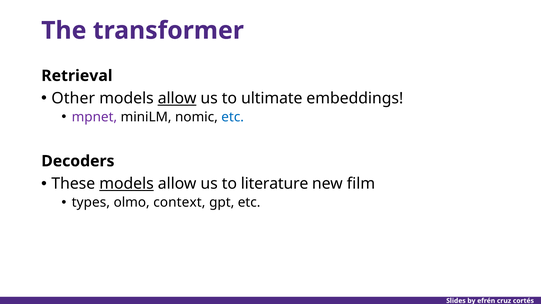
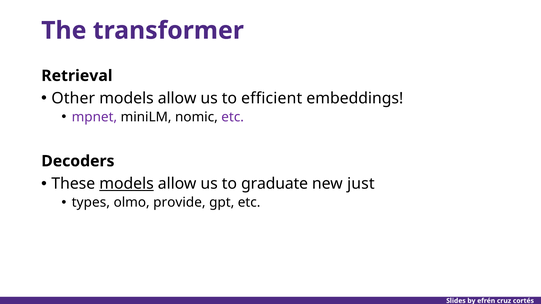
allow at (177, 99) underline: present -> none
ultimate: ultimate -> efficient
etc at (233, 117) colour: blue -> purple
literature: literature -> graduate
film: film -> just
context: context -> provide
